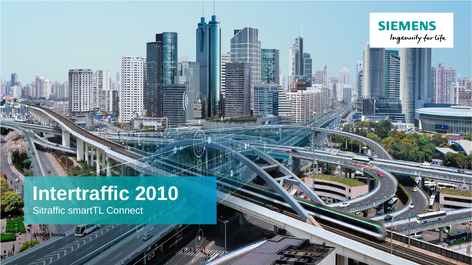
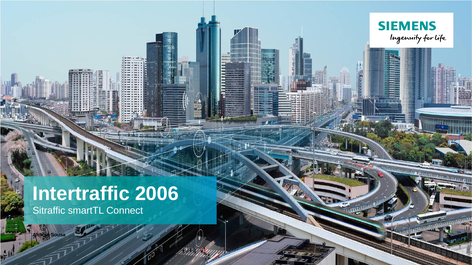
2010: 2010 -> 2006
